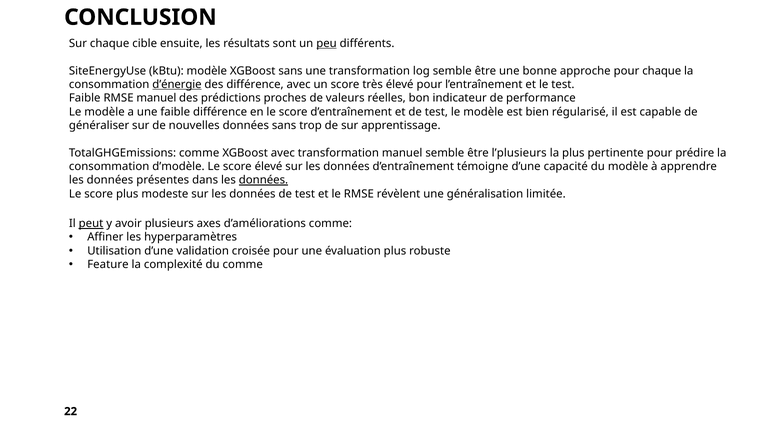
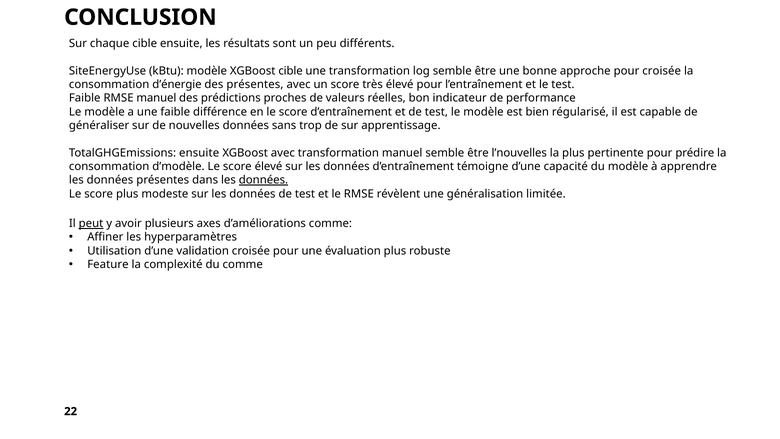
peu underline: present -> none
XGBoost sans: sans -> cible
pour chaque: chaque -> croisée
d’énergie underline: present -> none
des différence: différence -> présentes
TotalGHGEmissions comme: comme -> ensuite
l’plusieurs: l’plusieurs -> l’nouvelles
